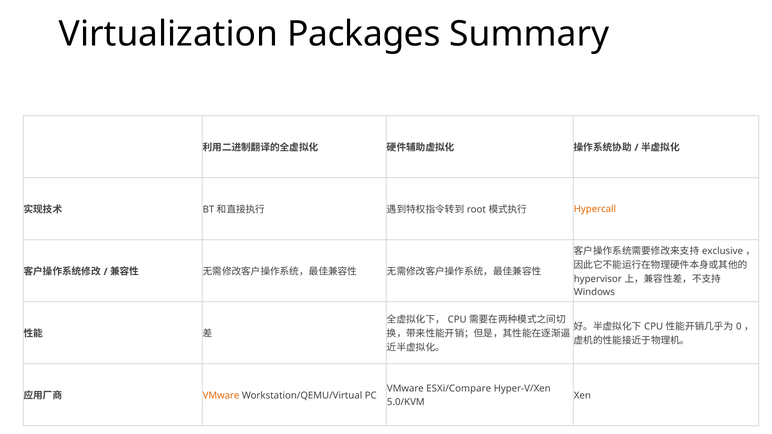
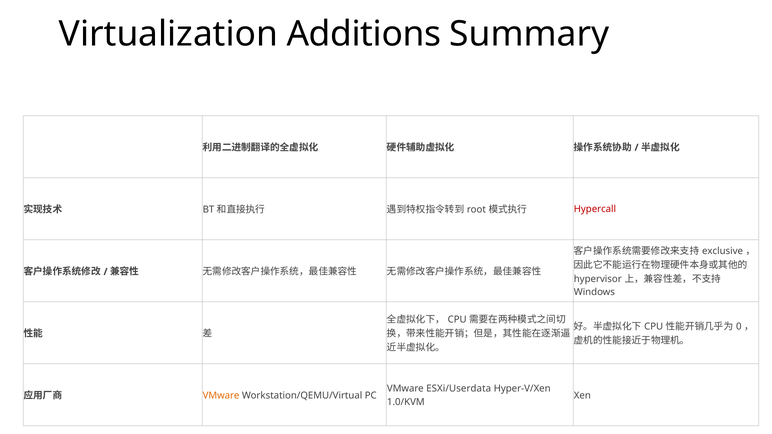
Packages: Packages -> Additions
Hypercall colour: orange -> red
ESXi/Compare: ESXi/Compare -> ESXi/Userdata
5.0/KVM: 5.0/KVM -> 1.0/KVM
